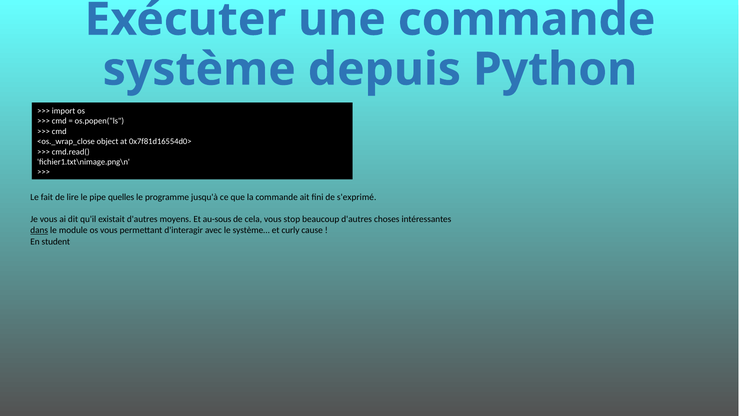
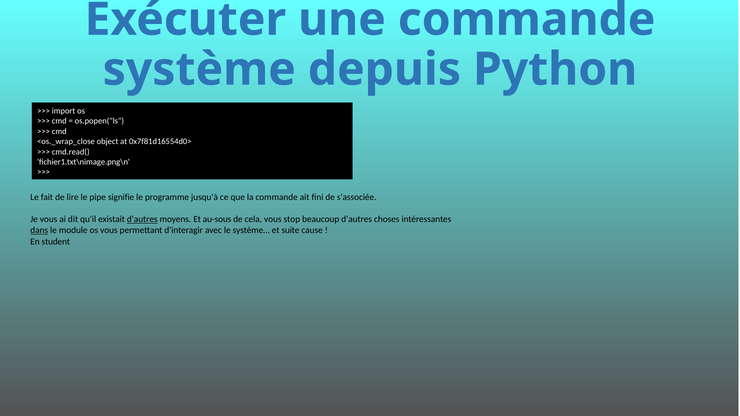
quelles: quelles -> signifie
s'exprimé: s'exprimé -> s'associée
d'autres at (142, 219) underline: none -> present
curly: curly -> suite
